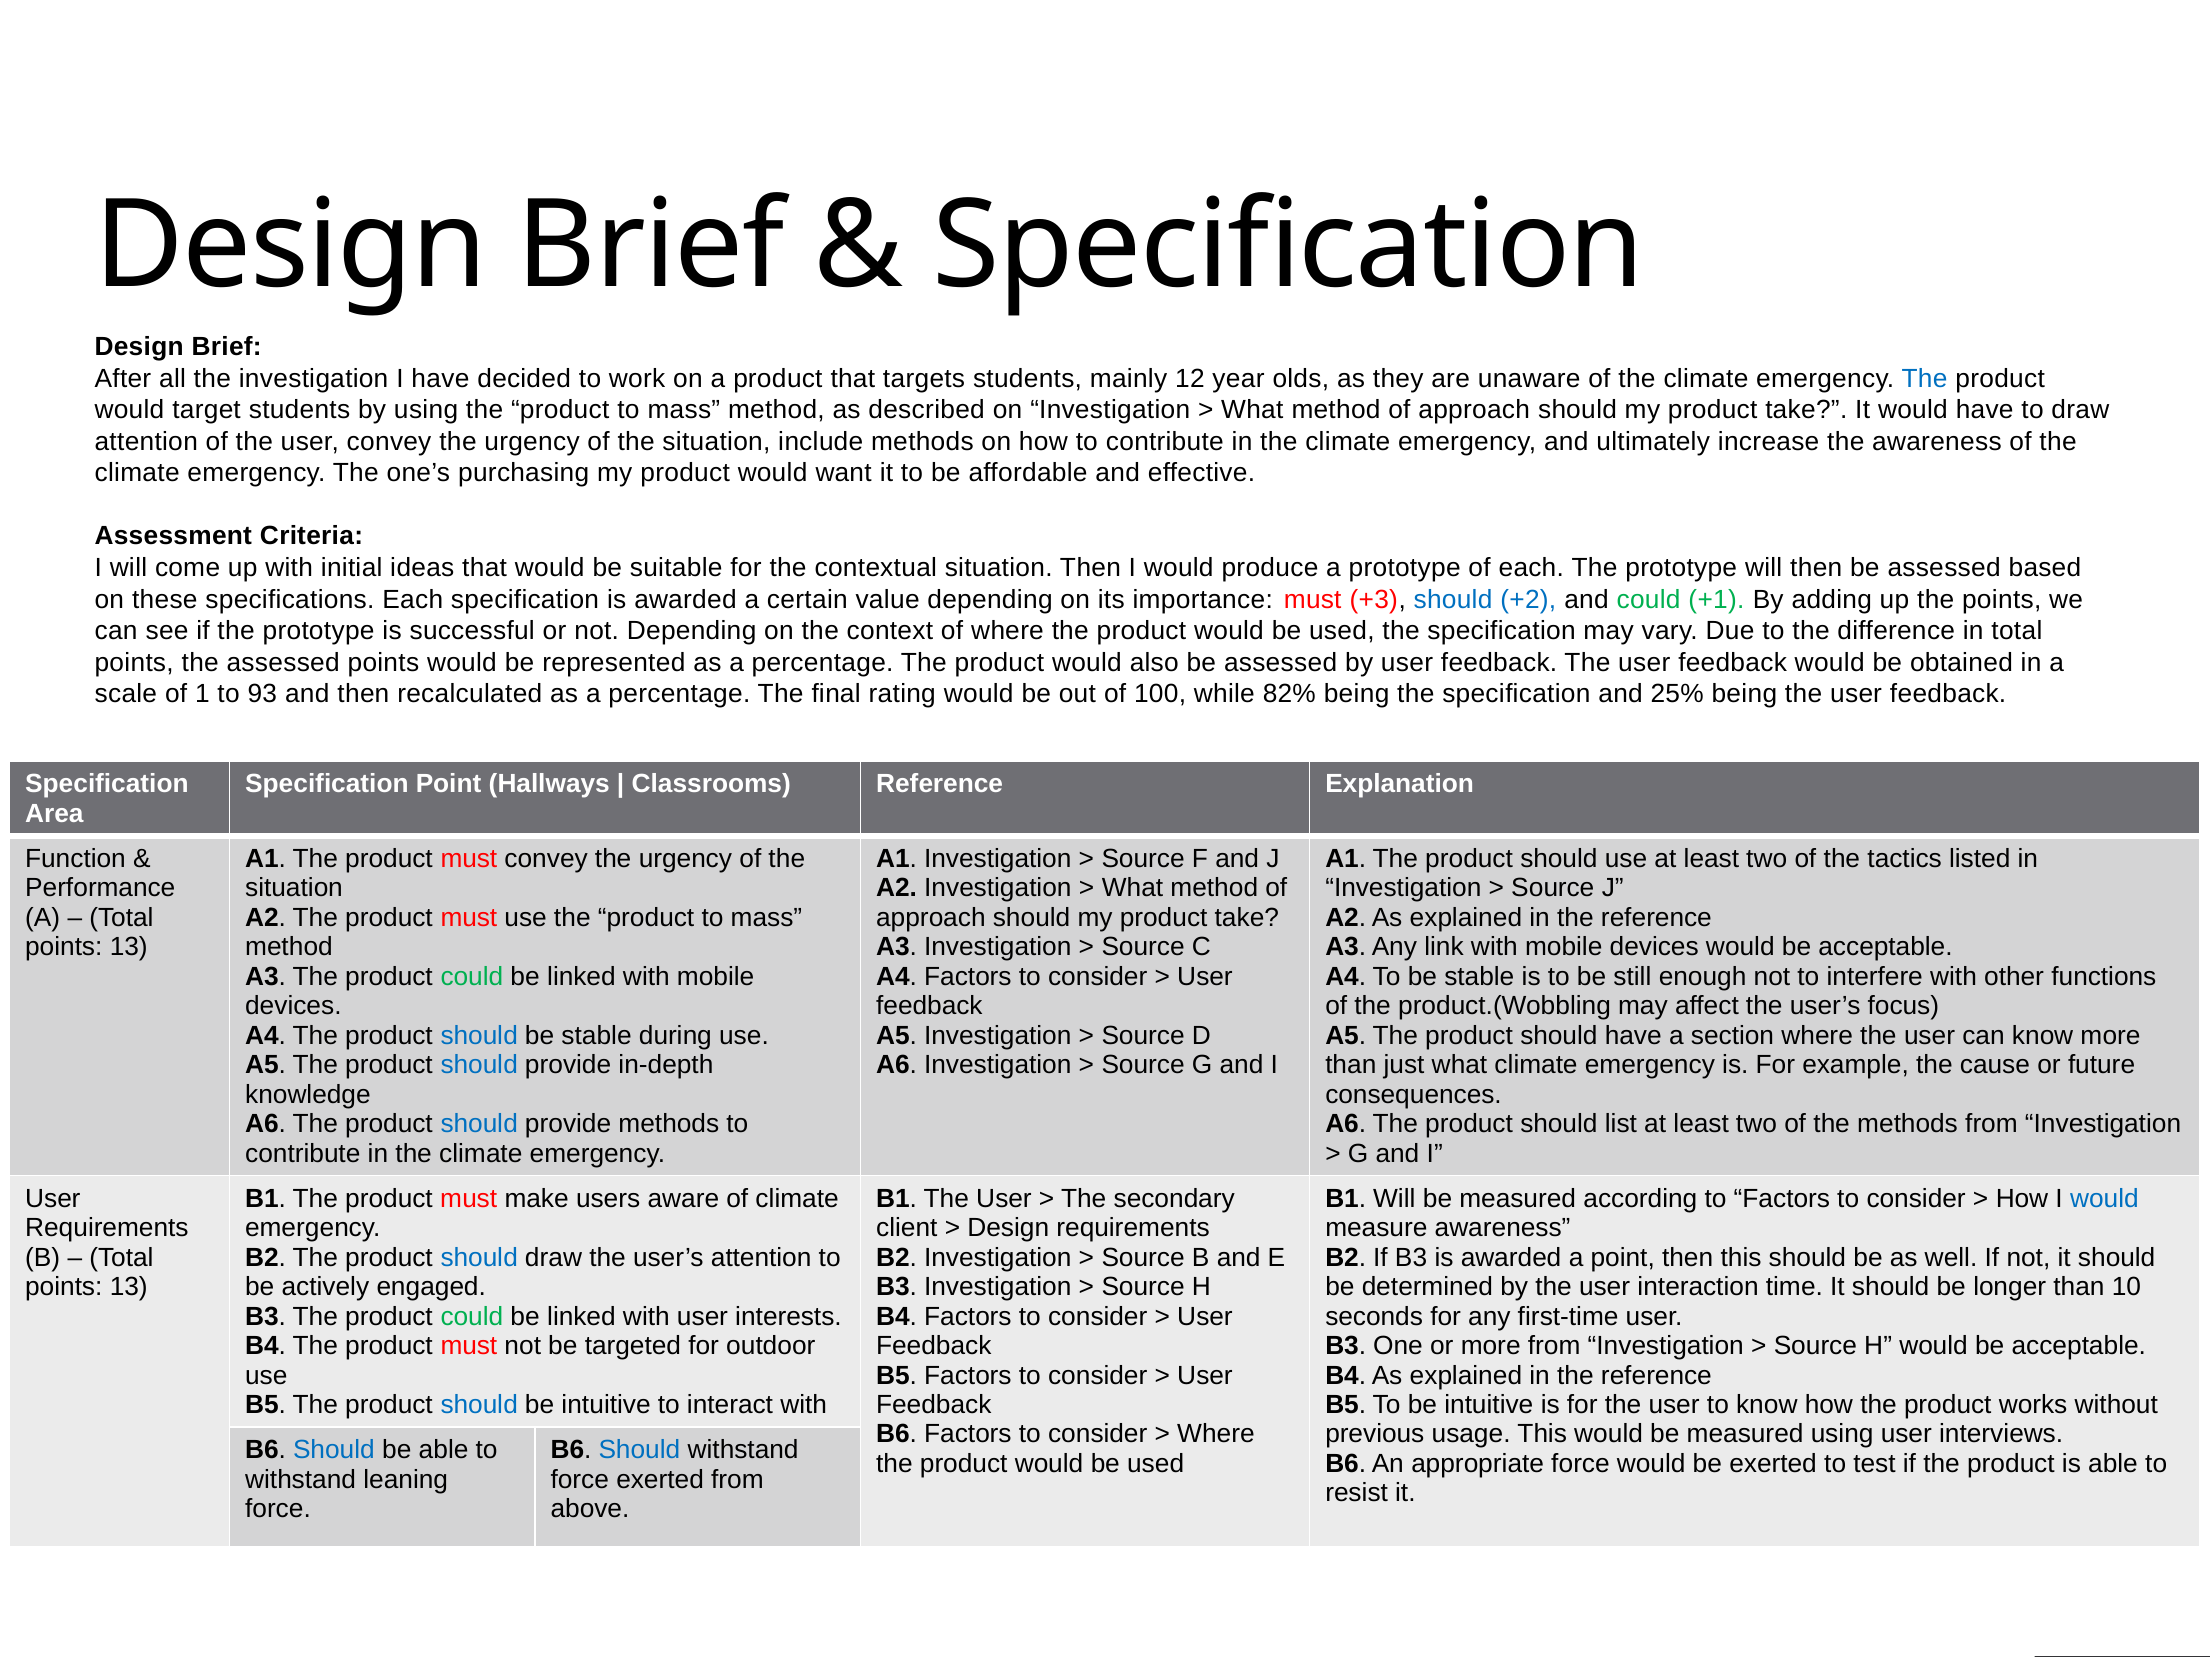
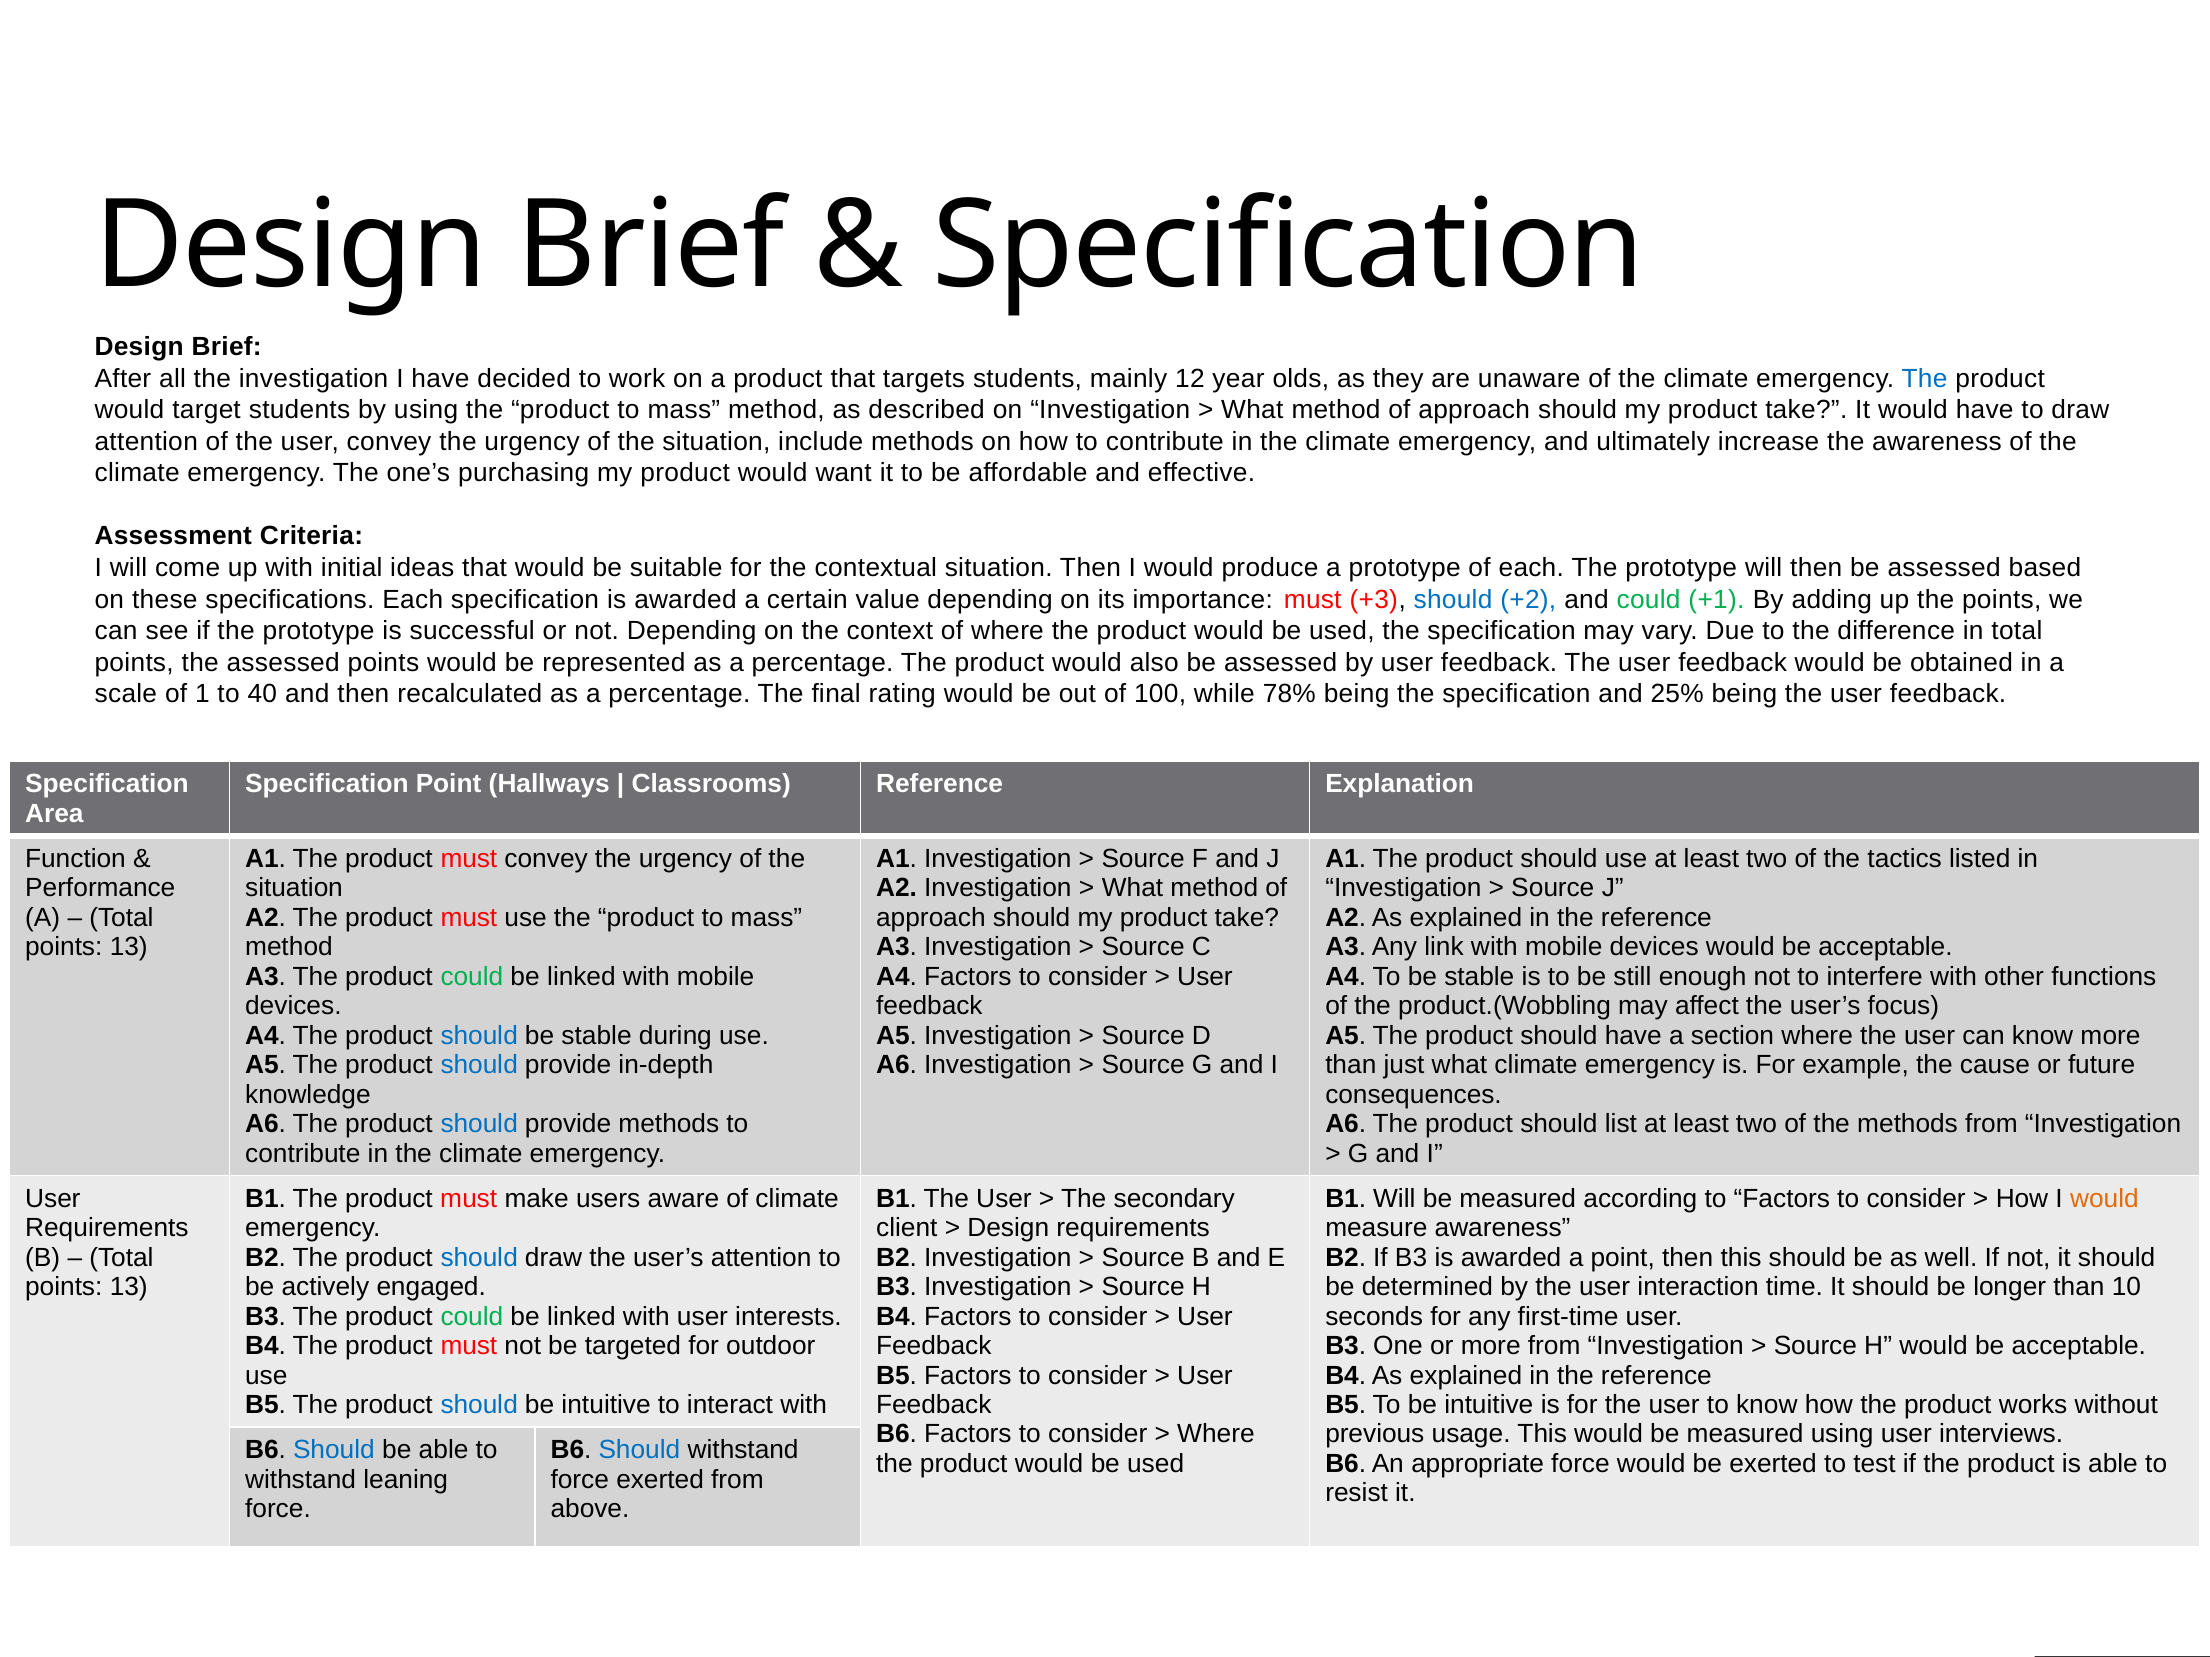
93: 93 -> 40
82%: 82% -> 78%
would at (2104, 1199) colour: blue -> orange
